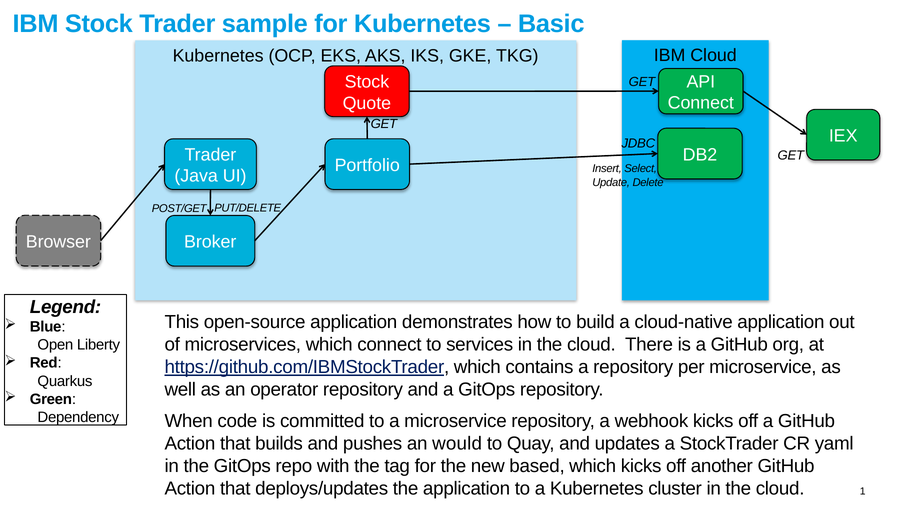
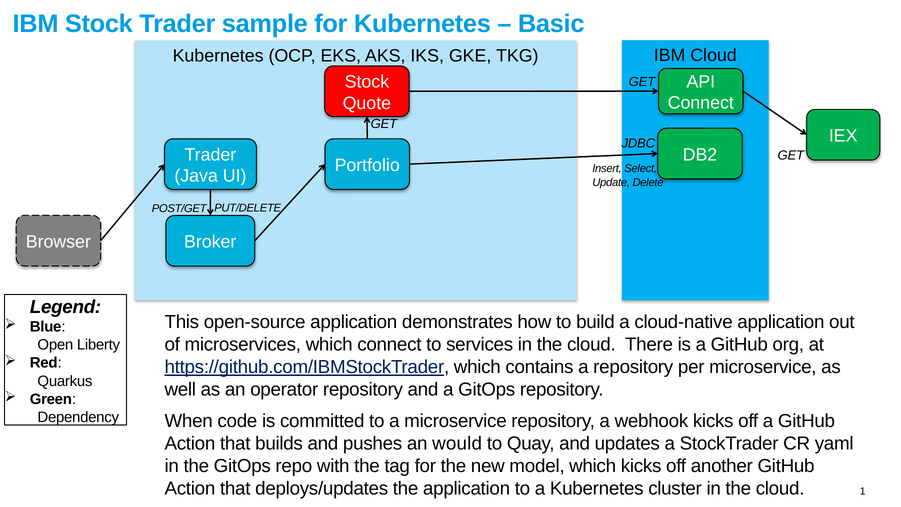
based: based -> model
